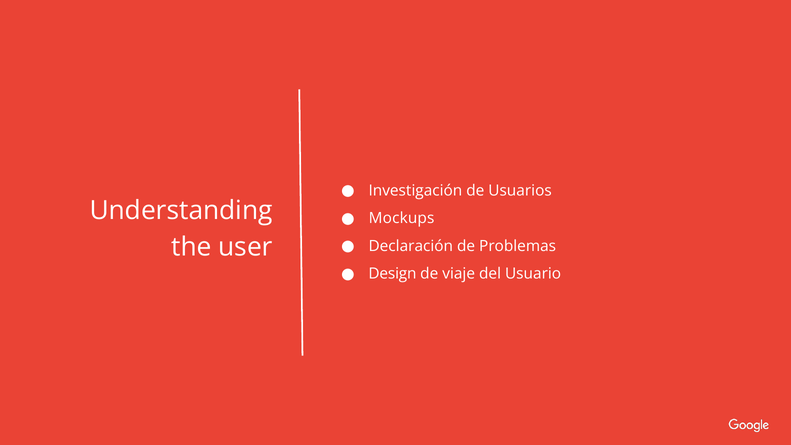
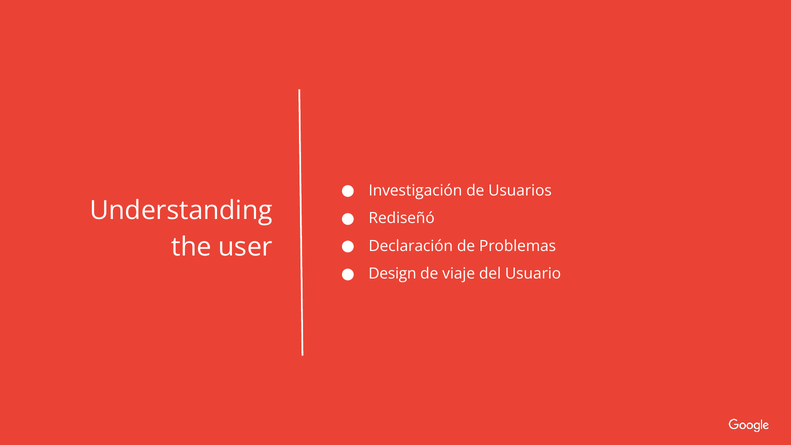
Mockups: Mockups -> Rediseñó
